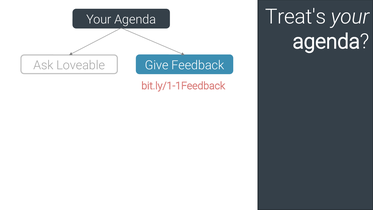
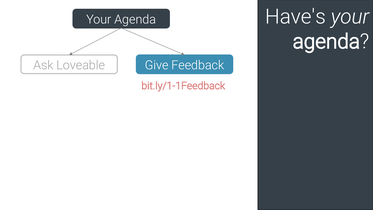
Treat's: Treat's -> Have's
